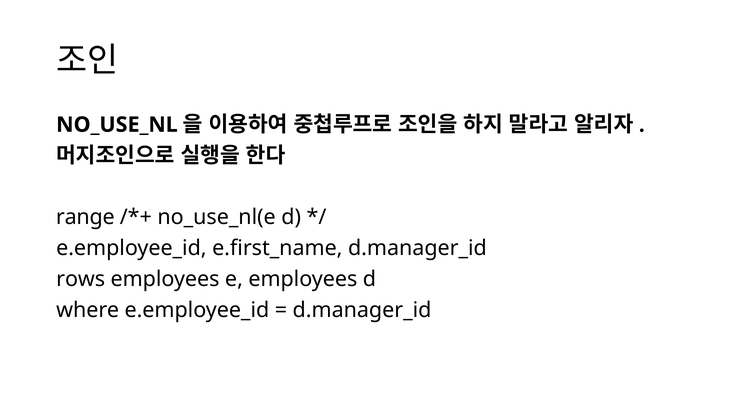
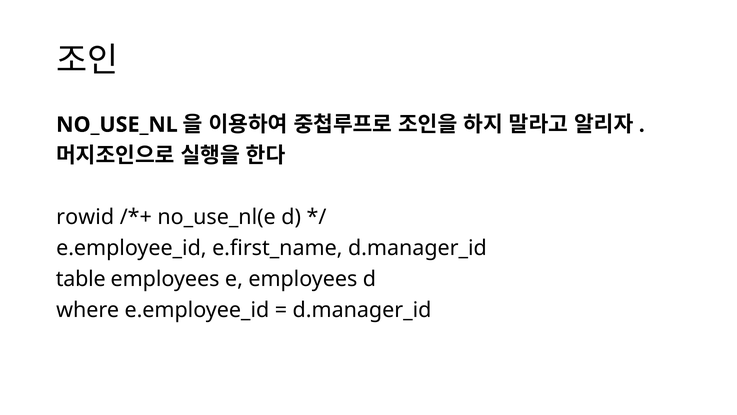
range: range -> rowid
rows: rows -> table
